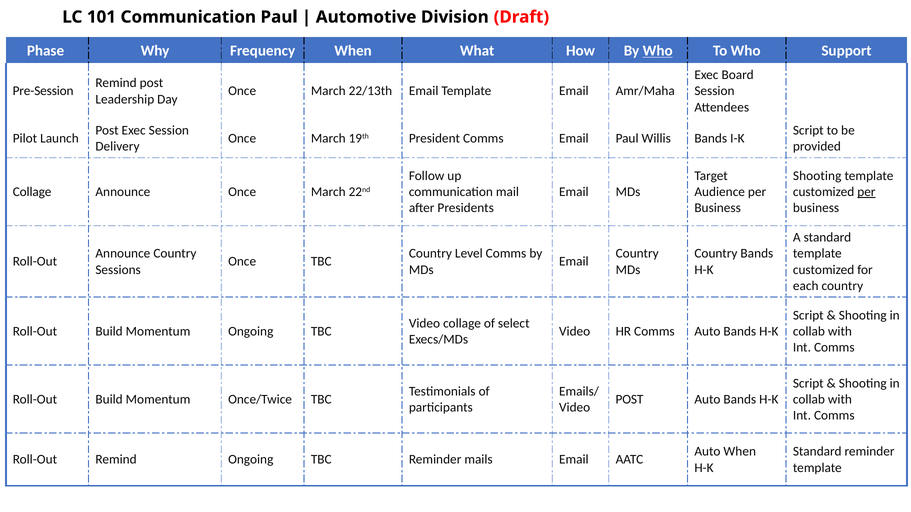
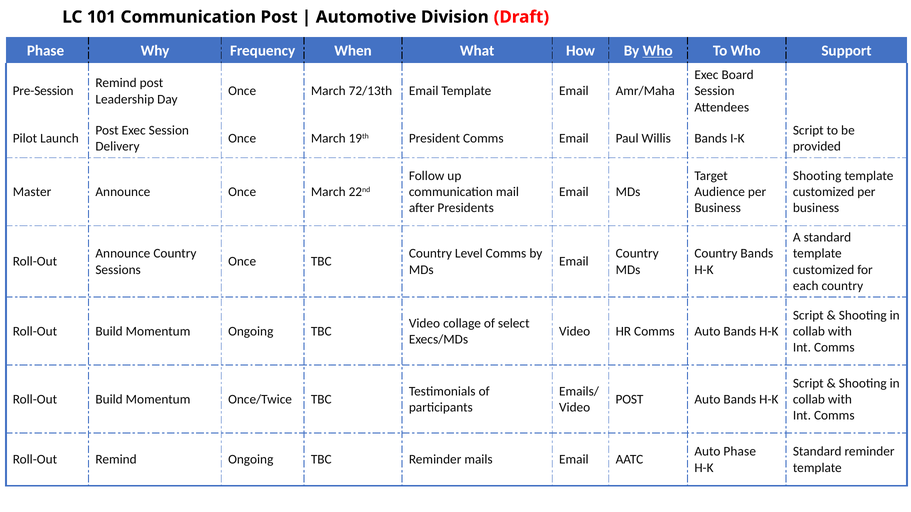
Communication Paul: Paul -> Post
22/13th: 22/13th -> 72/13th
Collage at (32, 192): Collage -> Master
per at (866, 192) underline: present -> none
Auto When: When -> Phase
